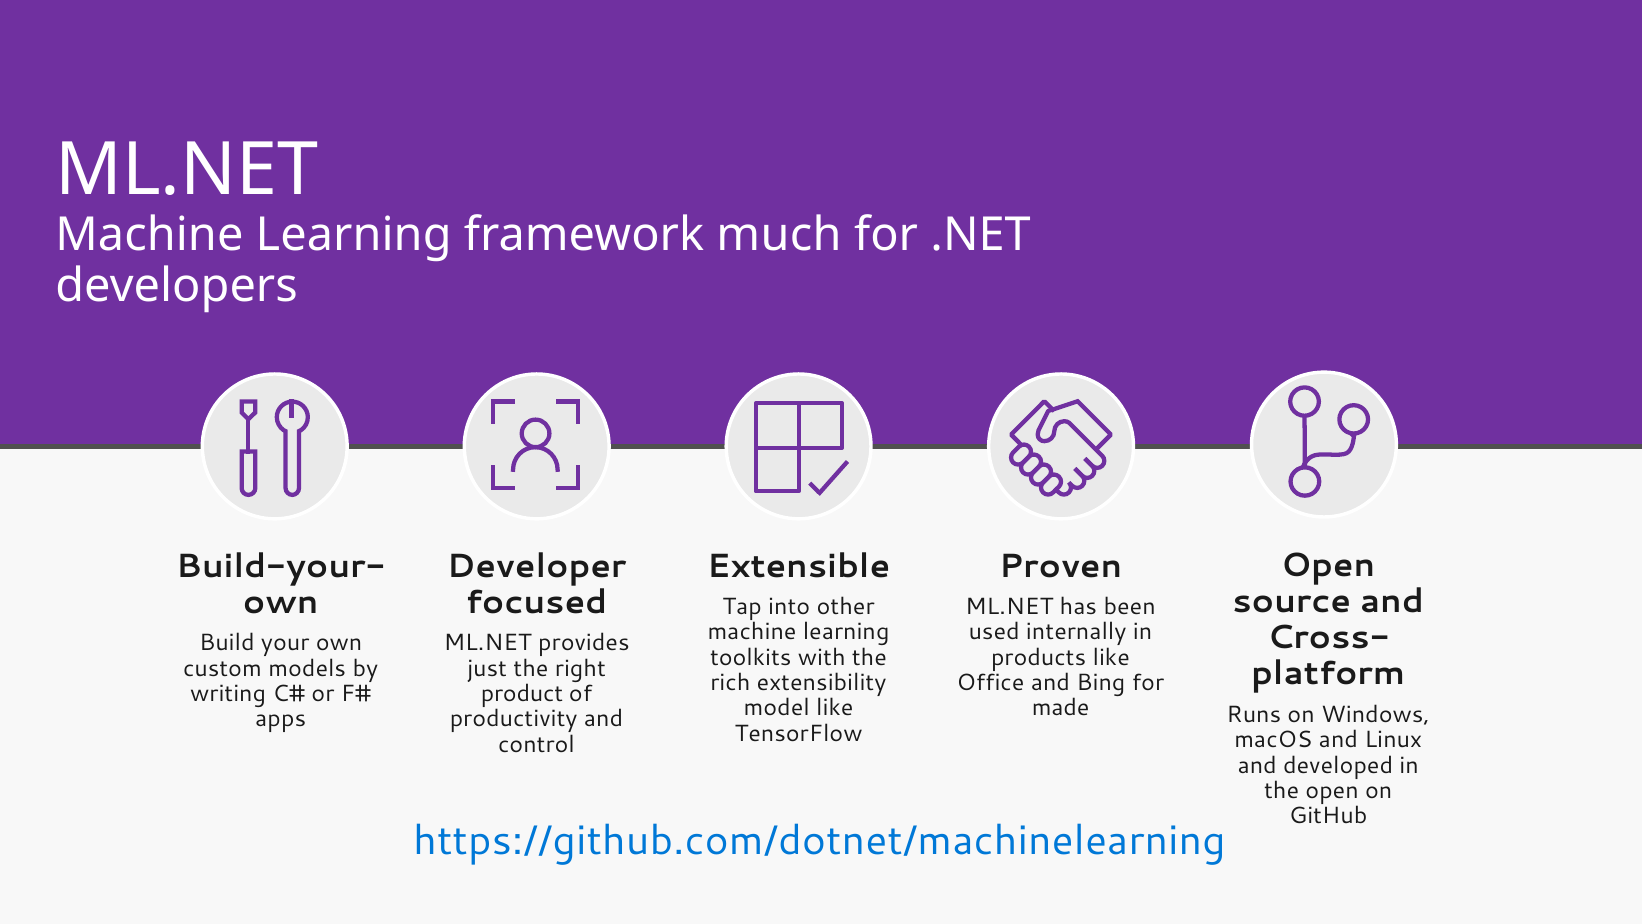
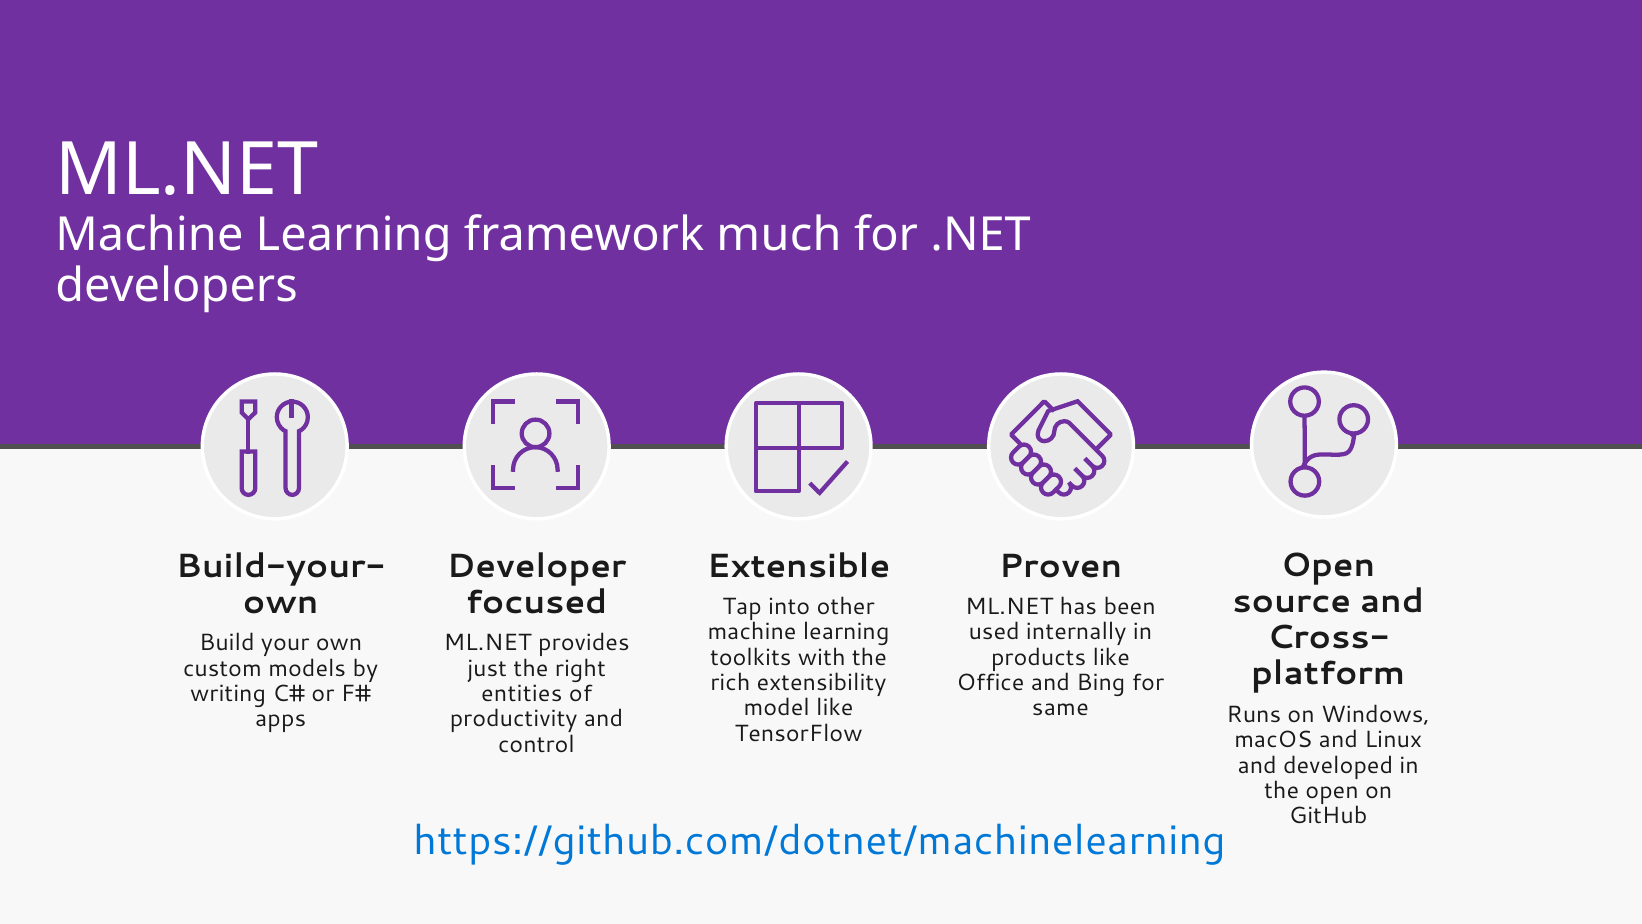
product: product -> entities
made: made -> same
